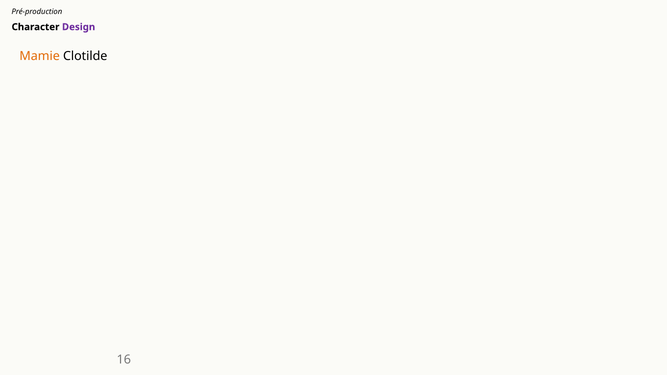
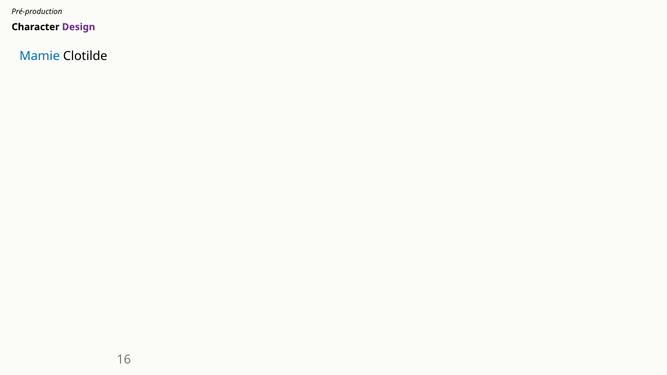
Mamie colour: orange -> blue
